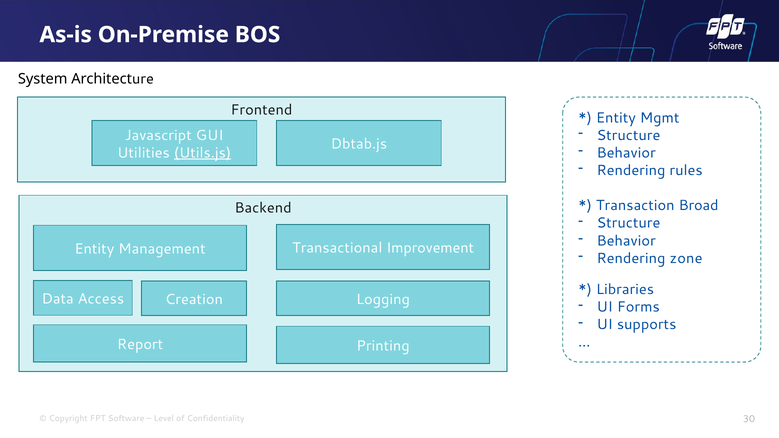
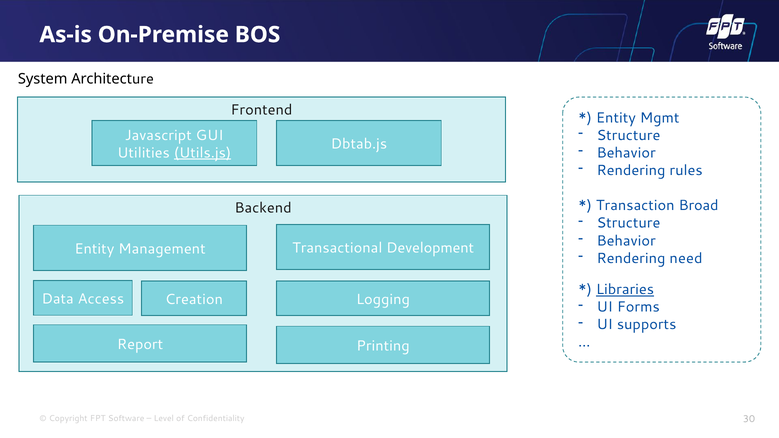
Improvement: Improvement -> Development
zone: zone -> need
Libraries underline: none -> present
